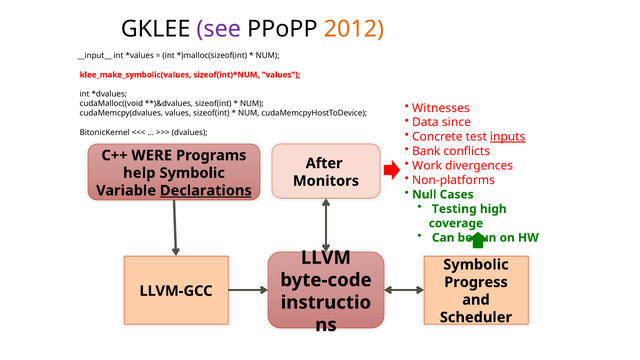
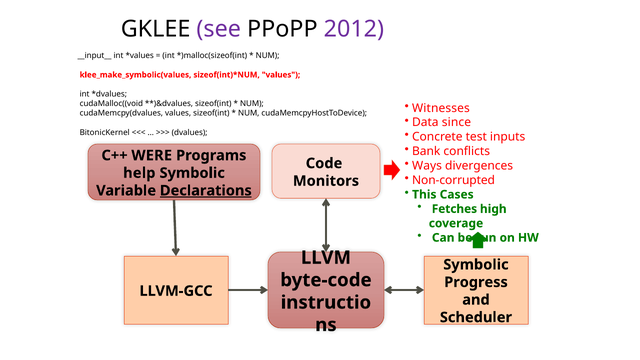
2012 colour: orange -> purple
inputs underline: present -> none
Work: Work -> Ways
After: After -> Code
Non-platforms: Non-platforms -> Non-corrupted
Null: Null -> This
Testing: Testing -> Fetches
